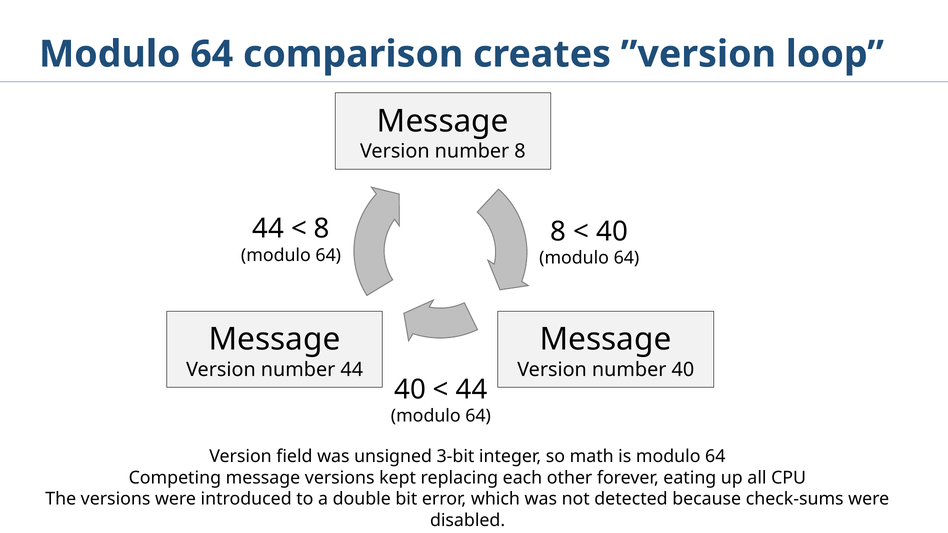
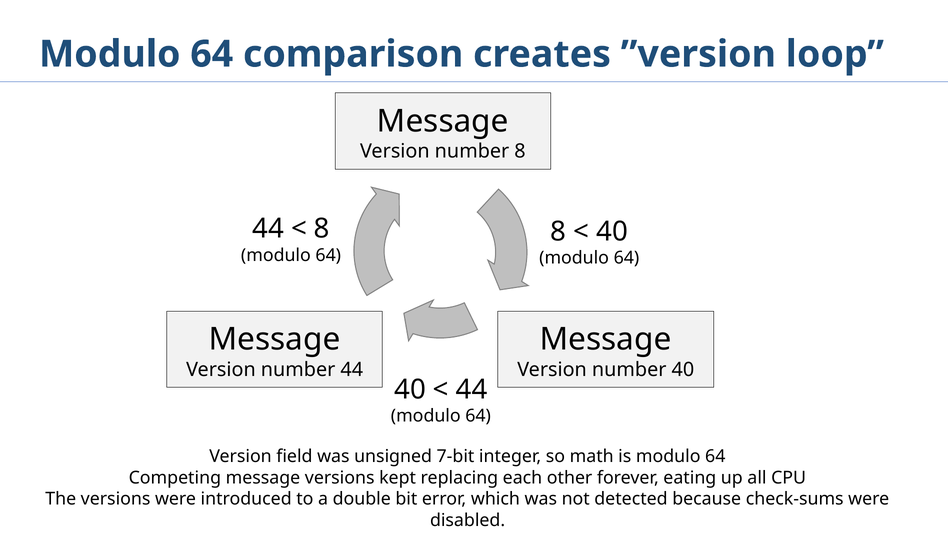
3-bit: 3-bit -> 7-bit
